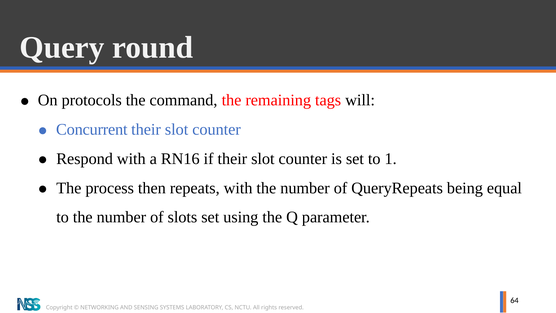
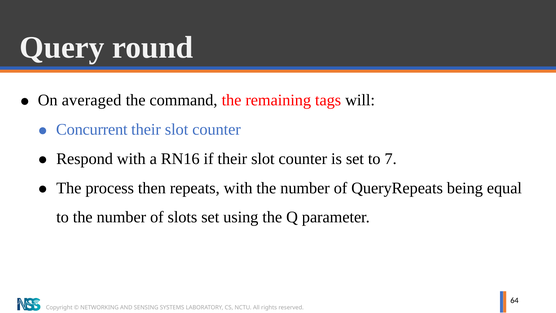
protocols: protocols -> averaged
1: 1 -> 7
